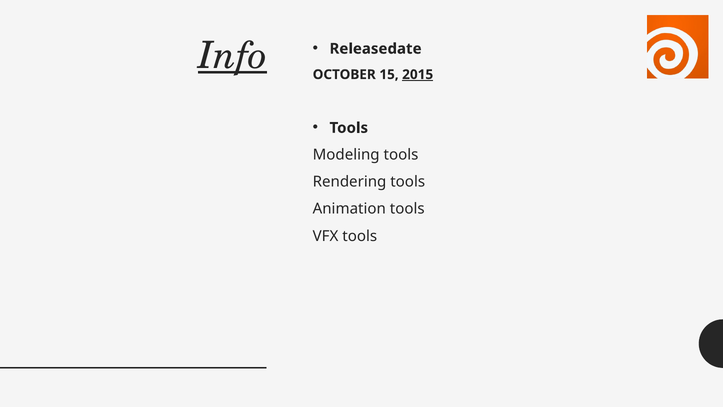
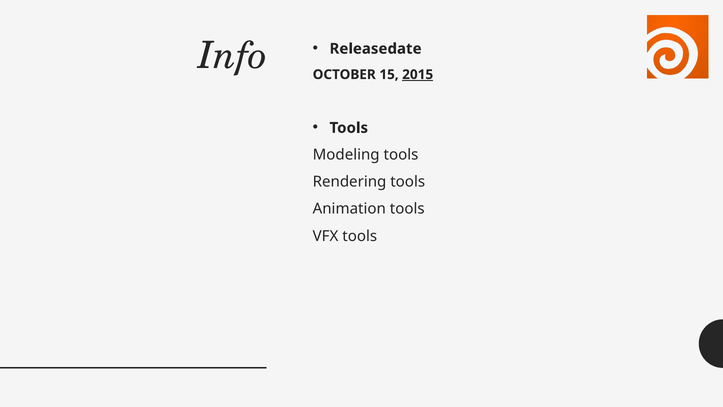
Info underline: present -> none
